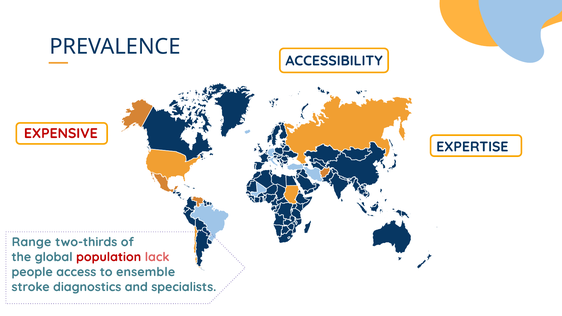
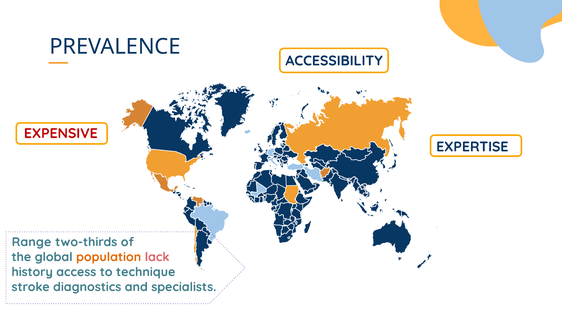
population colour: red -> orange
people: people -> history
ensemble: ensemble -> technique
